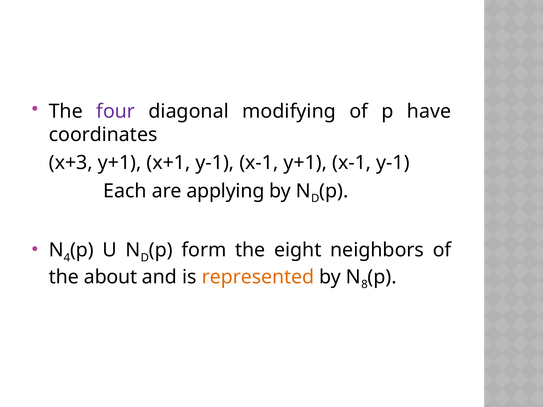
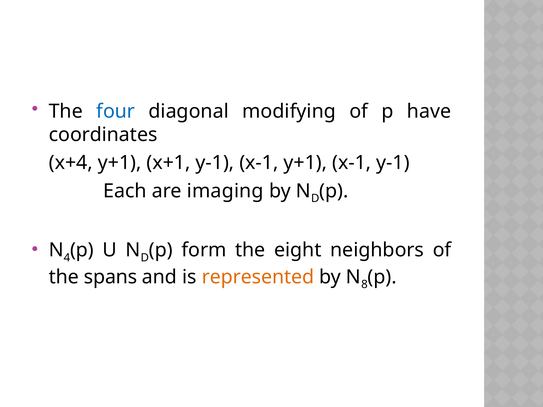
four colour: purple -> blue
x+3: x+3 -> x+4
applying: applying -> imaging
about: about -> spans
